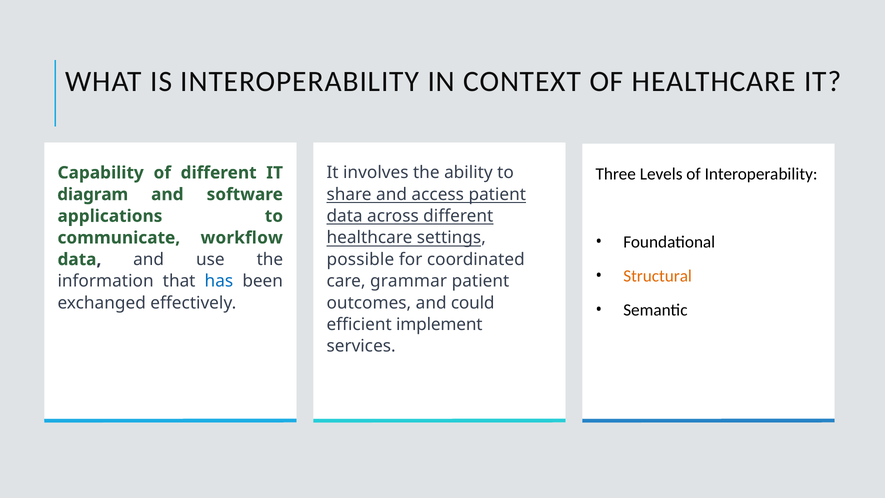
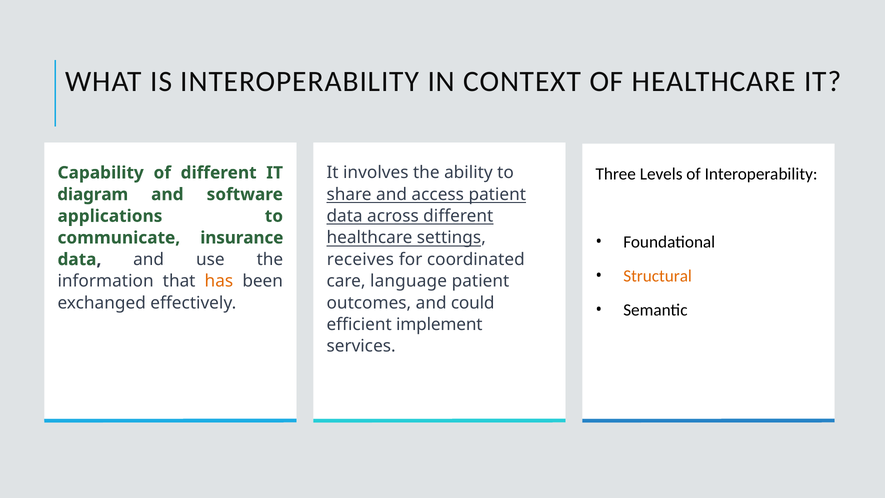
workflow: workflow -> insurance
possible: possible -> receives
has colour: blue -> orange
grammar: grammar -> language
